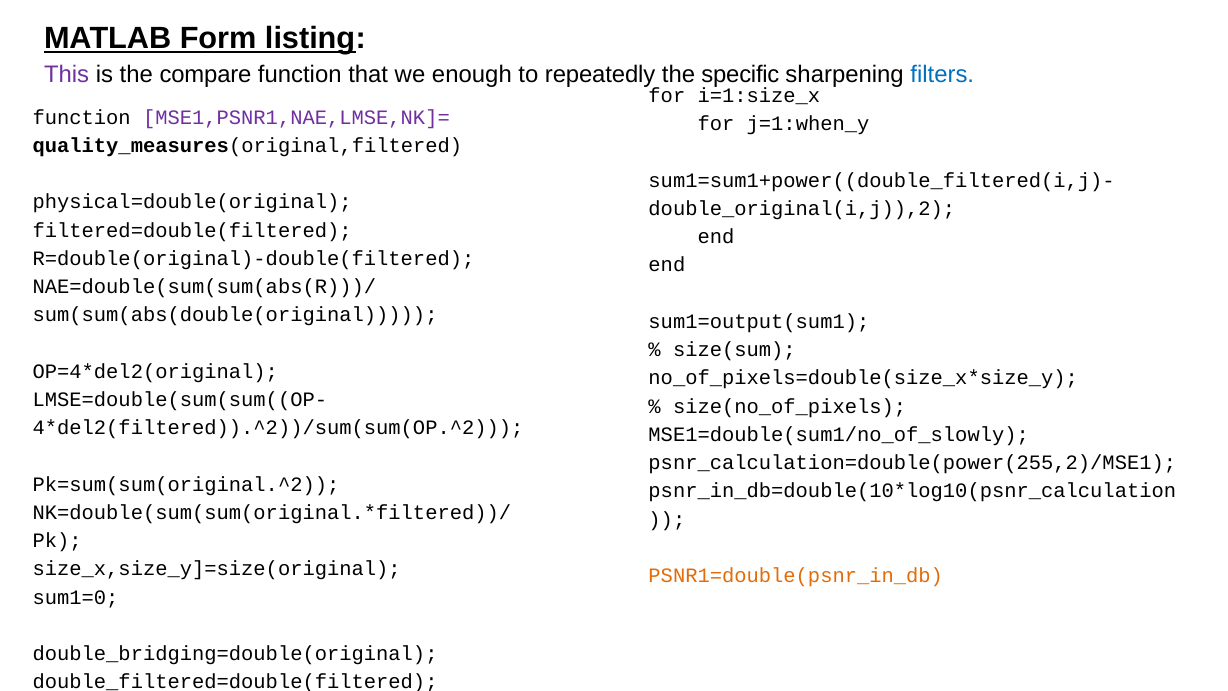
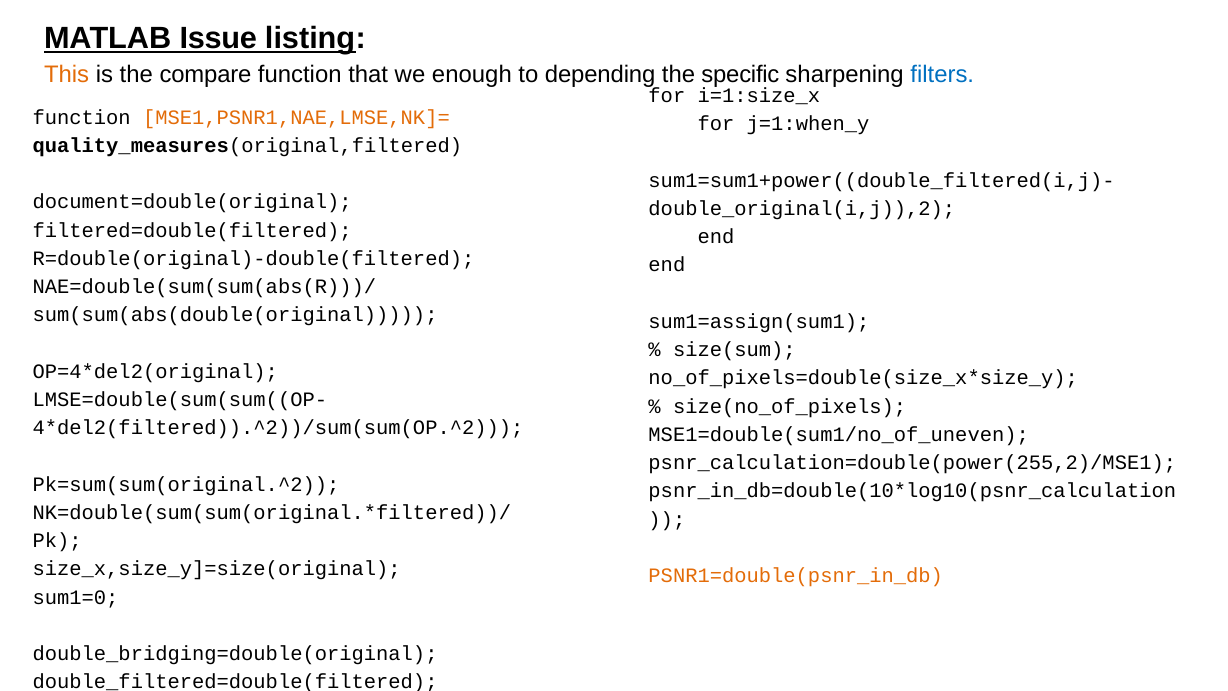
Form: Form -> Issue
This colour: purple -> orange
repeatedly: repeatedly -> depending
MSE1,PSNR1,NAE,LMSE,NK]= colour: purple -> orange
physical=double(original: physical=double(original -> document=double(original
sum1=output(sum1: sum1=output(sum1 -> sum1=assign(sum1
MSE1=double(sum1/no_of_slowly: MSE1=double(sum1/no_of_slowly -> MSE1=double(sum1/no_of_uneven
